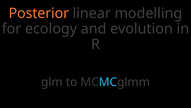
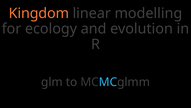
Posterior: Posterior -> Kingdom
